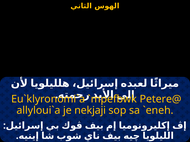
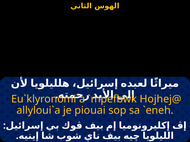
Petere@: Petere@ -> Hojhej@
nekjaji: nekjaji -> piouai
